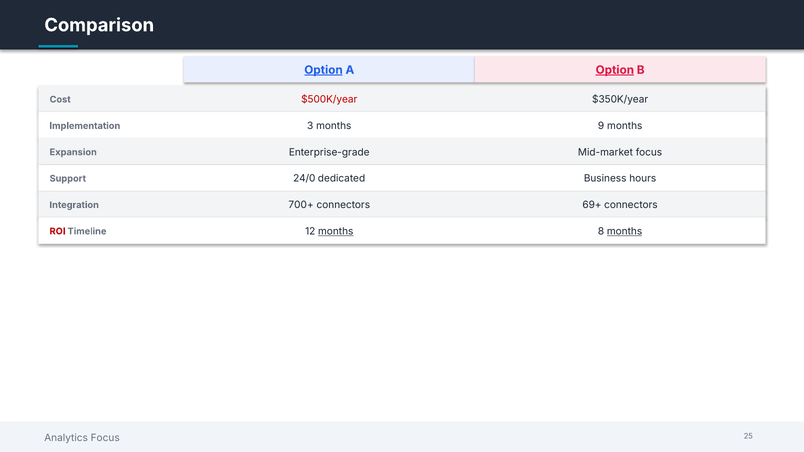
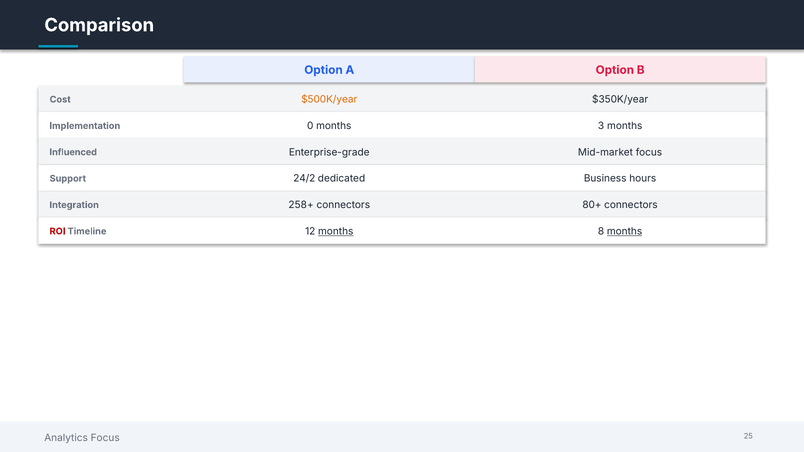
Option at (323, 70) underline: present -> none
Option at (615, 70) underline: present -> none
$500K/year colour: red -> orange
3: 3 -> 0
9: 9 -> 3
Expansion: Expansion -> Influenced
24/0: 24/0 -> 24/2
700+: 700+ -> 258+
69+: 69+ -> 80+
